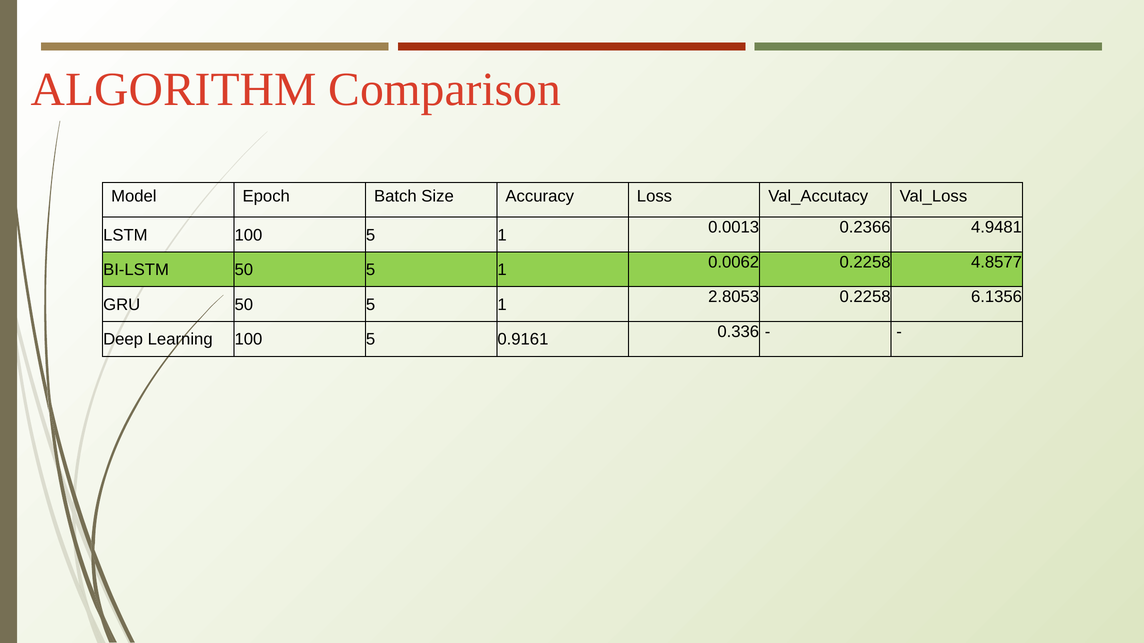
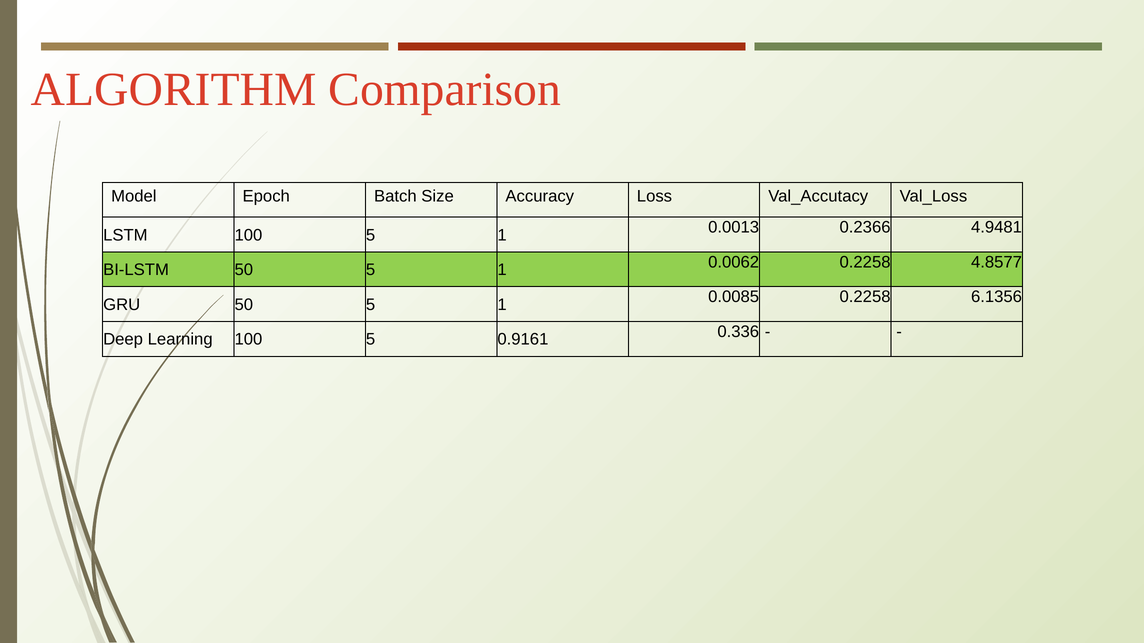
2.8053: 2.8053 -> 0.0085
